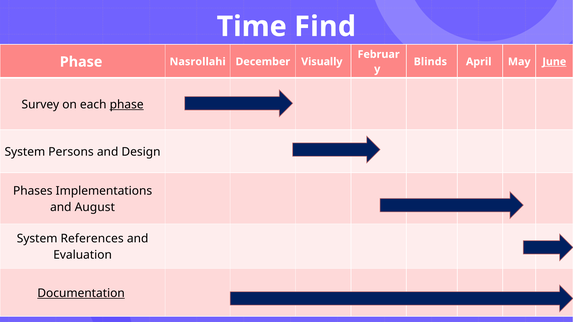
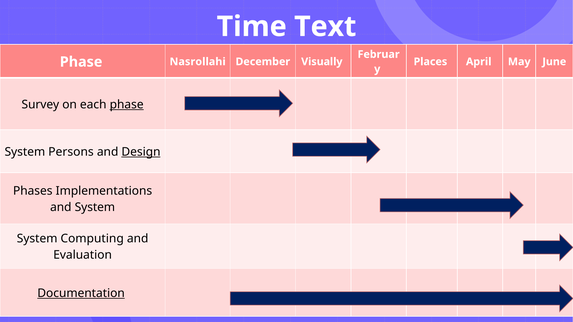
Find: Find -> Text
Blinds: Blinds -> Places
June underline: present -> none
Design underline: none -> present
and August: August -> System
References: References -> Computing
